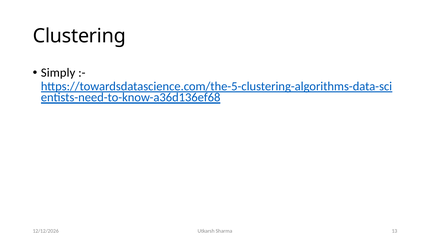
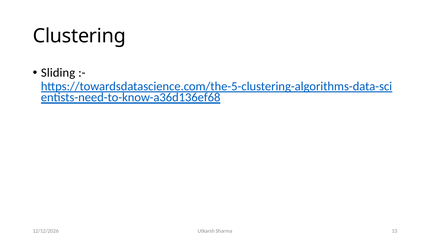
Simply: Simply -> Sliding
